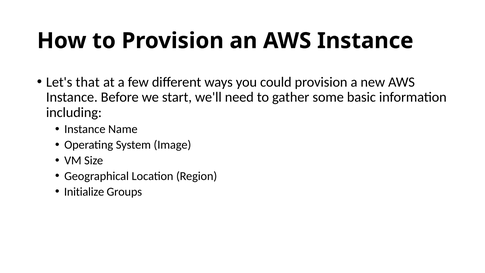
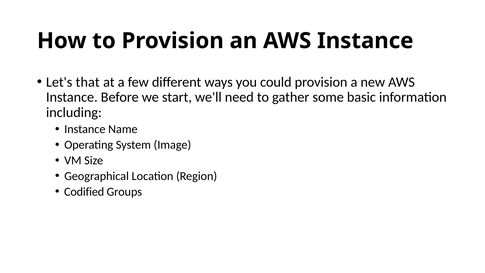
Initialize: Initialize -> Codified
